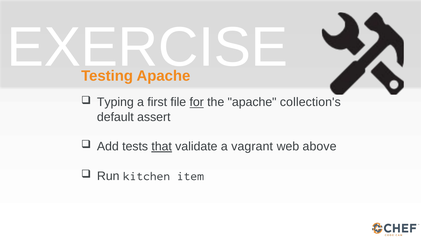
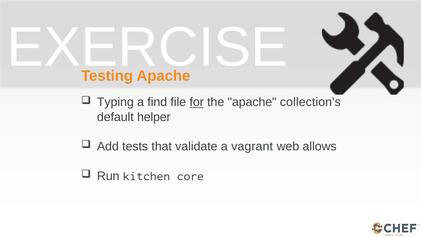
first: first -> find
assert: assert -> helper
that underline: present -> none
above: above -> allows
item: item -> core
